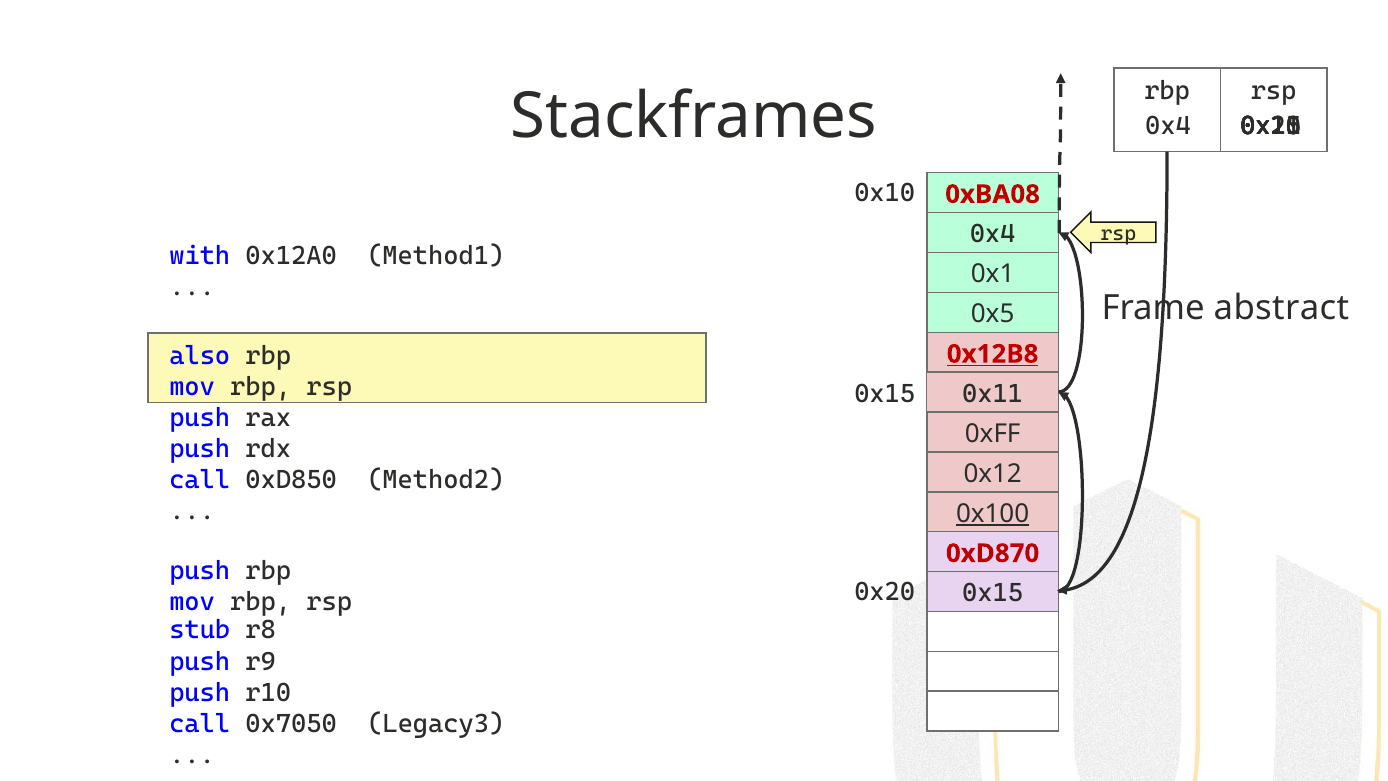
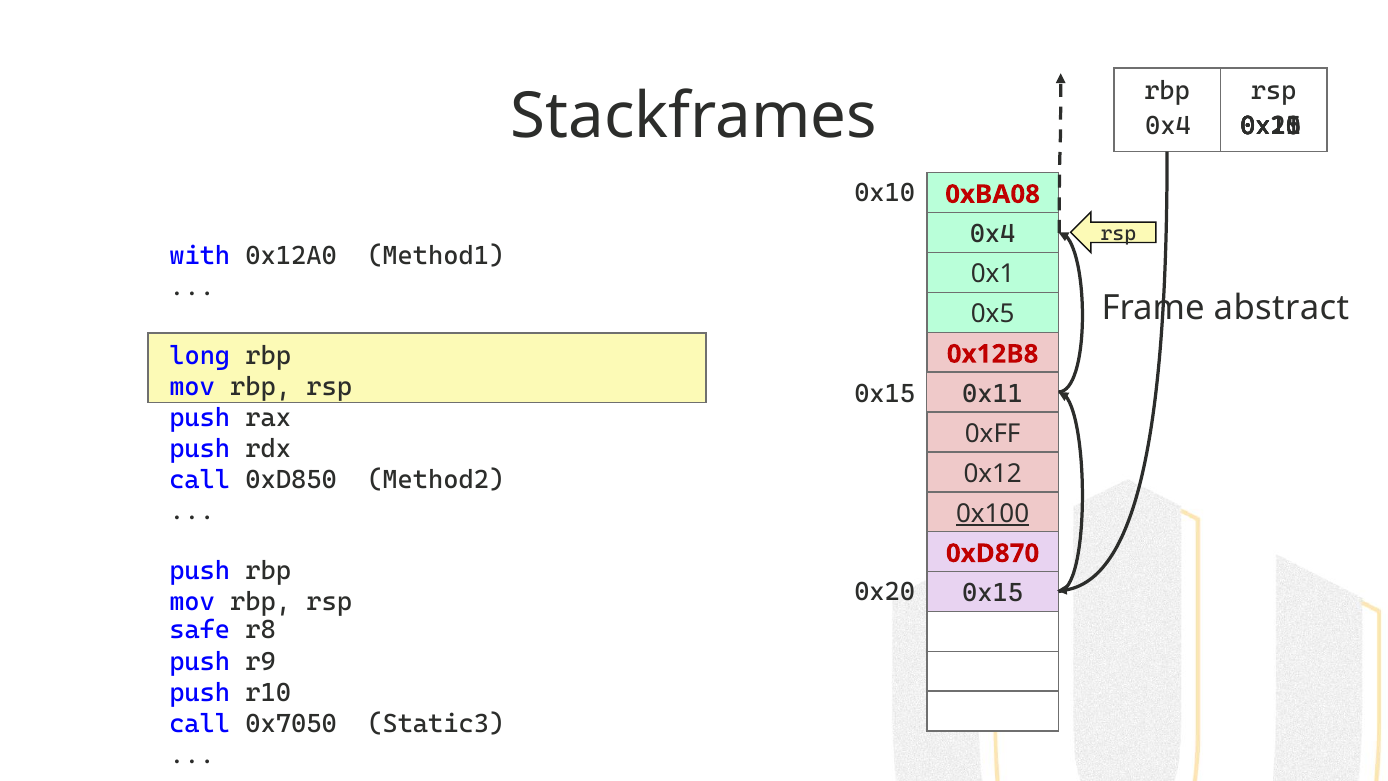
also: also -> long
0x12B8 underline: present -> none
stub: stub -> safe
Legacy3: Legacy3 -> Static3
